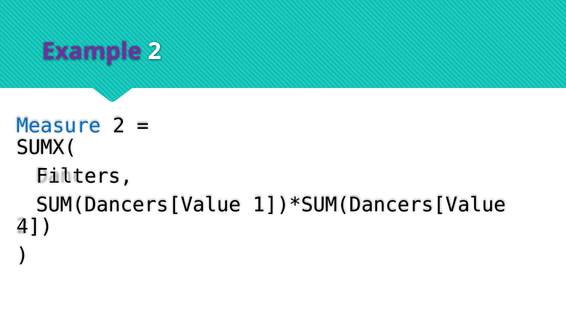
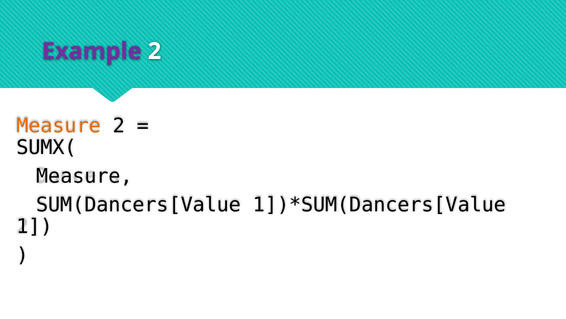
Measure at (59, 126) colour: blue -> orange
Filters at (84, 176): Filters -> Measure
4: 4 -> 1
